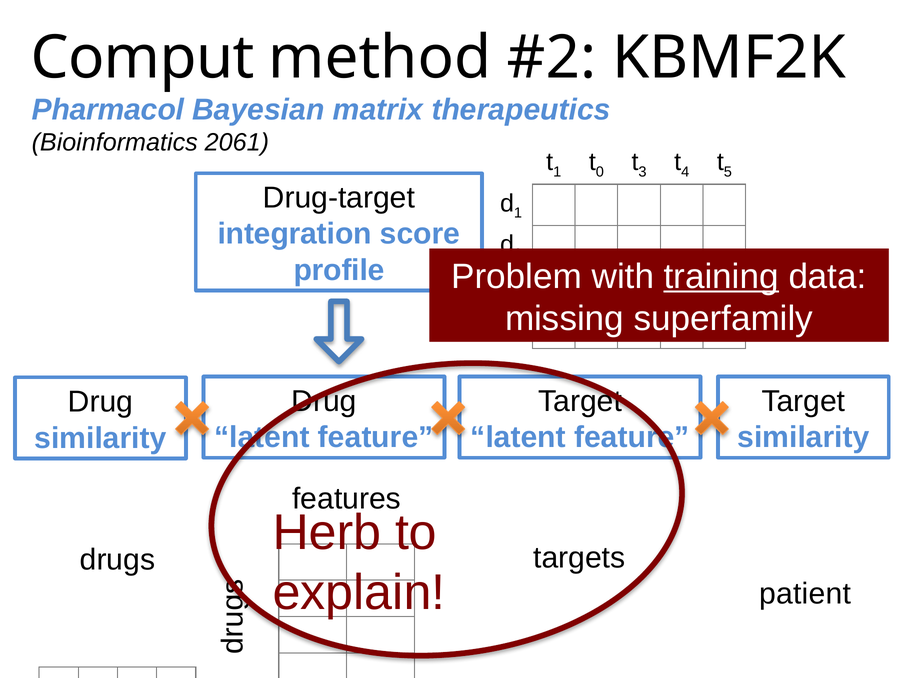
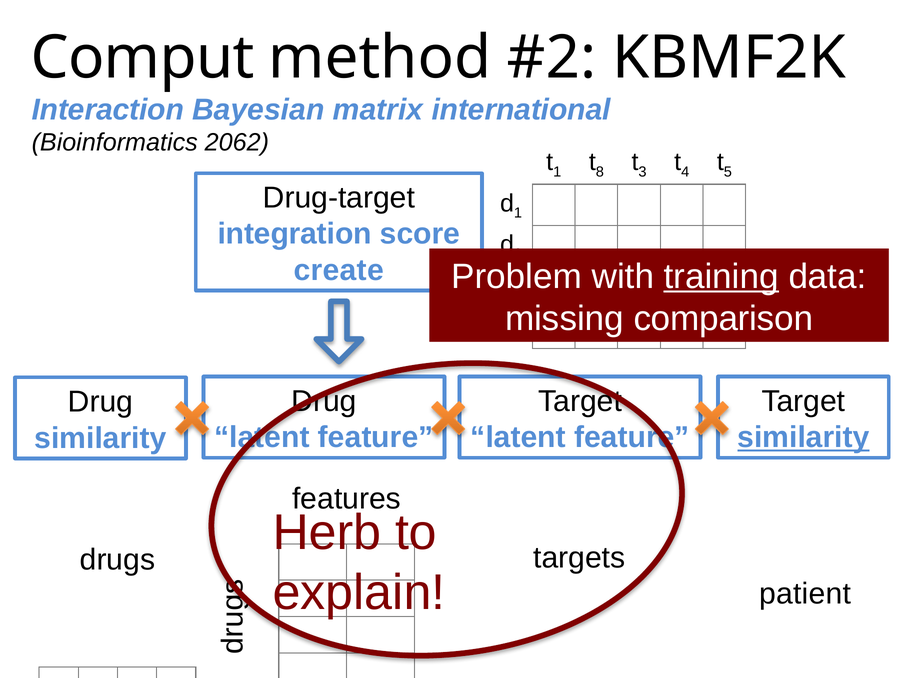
Pharmacol: Pharmacol -> Interaction
therapeutics: therapeutics -> international
2061: 2061 -> 2062
0: 0 -> 8
profile: profile -> create
superfamily: superfamily -> comparison
similarity at (803, 437) underline: none -> present
